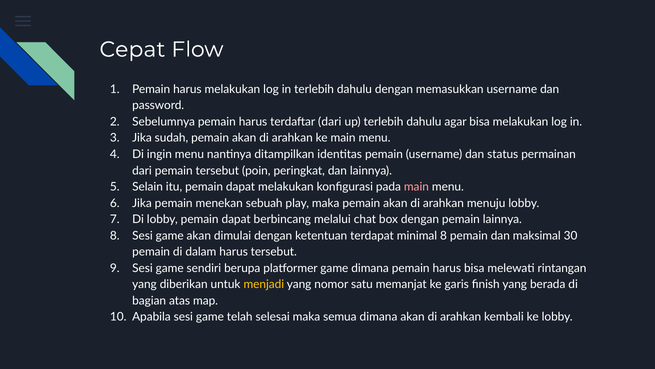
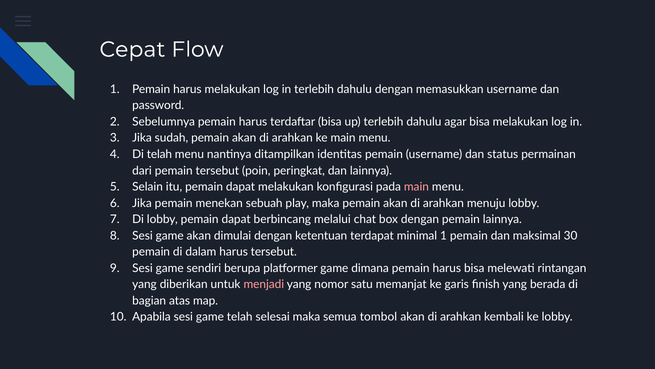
terdaftar dari: dari -> bisa
Di ingin: ingin -> telah
minimal 8: 8 -> 1
menjadi colour: yellow -> pink
semua dimana: dimana -> tombol
